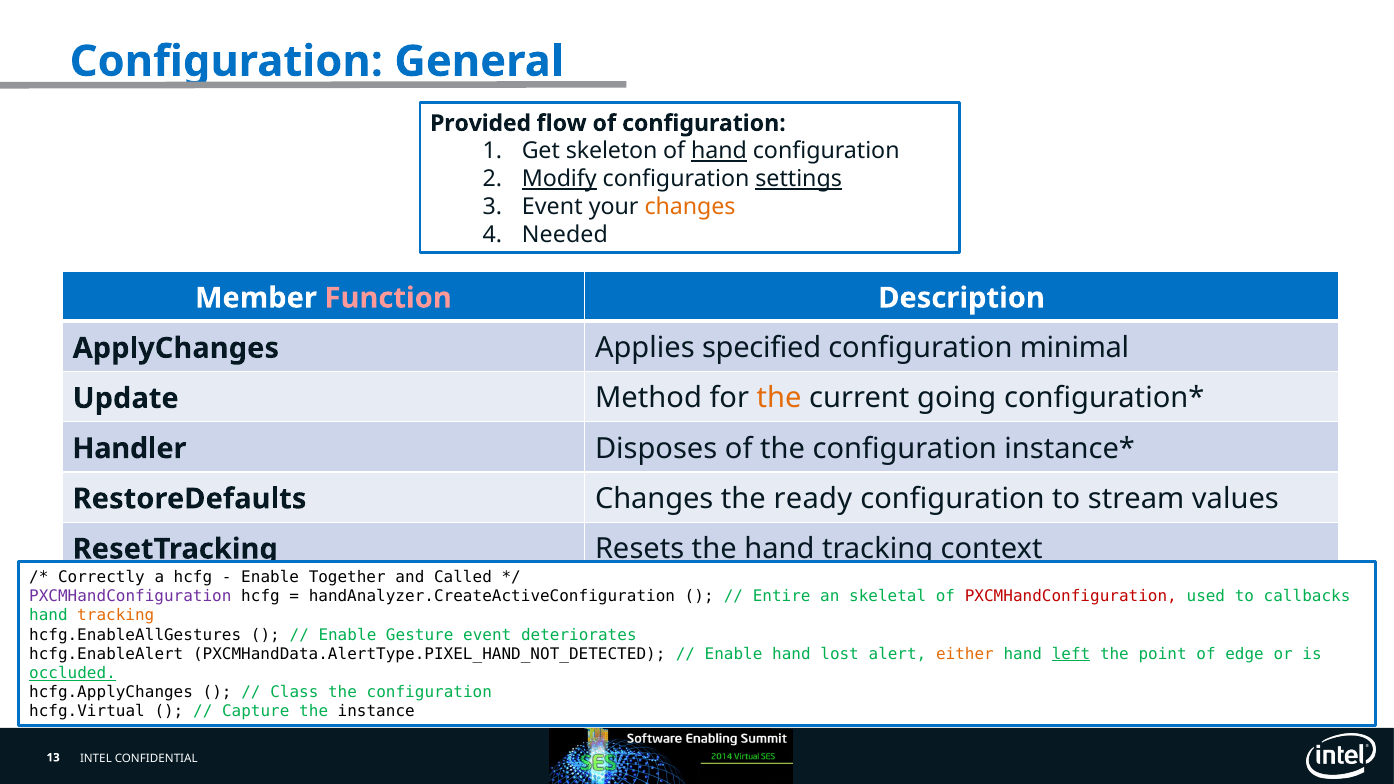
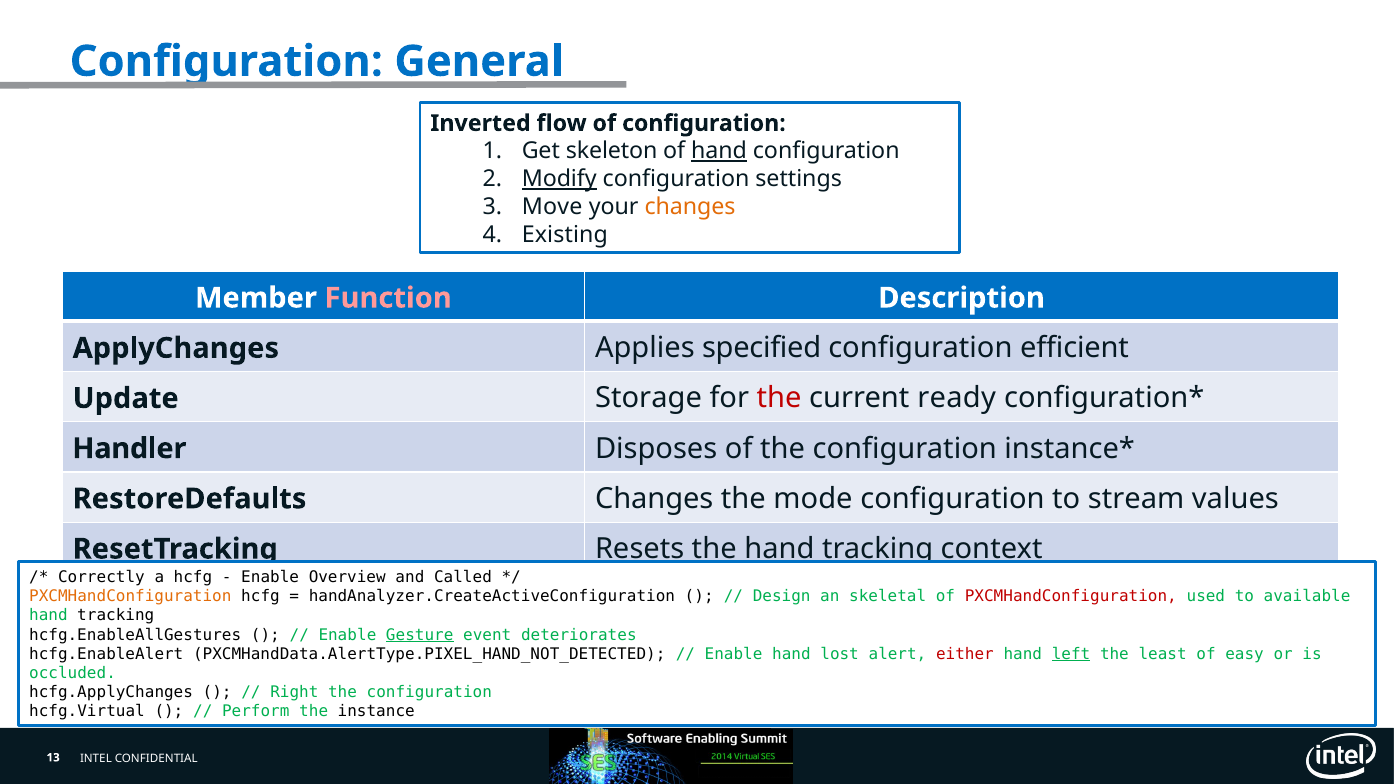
Provided: Provided -> Inverted
settings underline: present -> none
Event at (552, 207): Event -> Move
Needed: Needed -> Existing
minimal: minimal -> efficient
Method: Method -> Storage
the at (779, 398) colour: orange -> red
going: going -> ready
ready: ready -> mode
Together: Together -> Overview
PXCMHandConfiguration at (130, 597) colour: purple -> orange
Entire: Entire -> Design
callbacks: callbacks -> available
tracking at (116, 616) colour: orange -> black
Gesture underline: none -> present
either colour: orange -> red
point: point -> least
edge: edge -> easy
occluded underline: present -> none
Class: Class -> Right
Capture: Capture -> Perform
